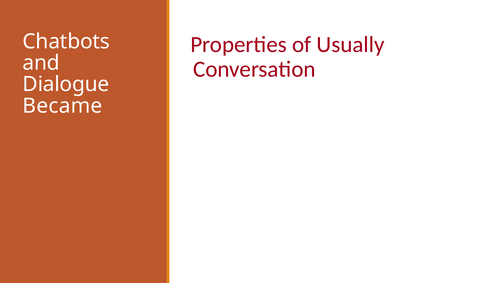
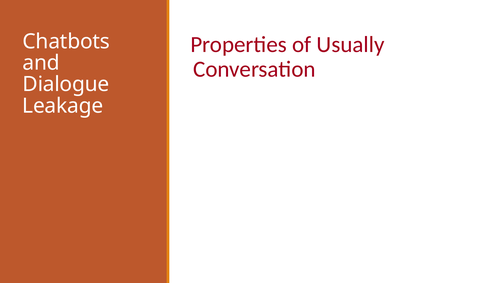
Became: Became -> Leakage
